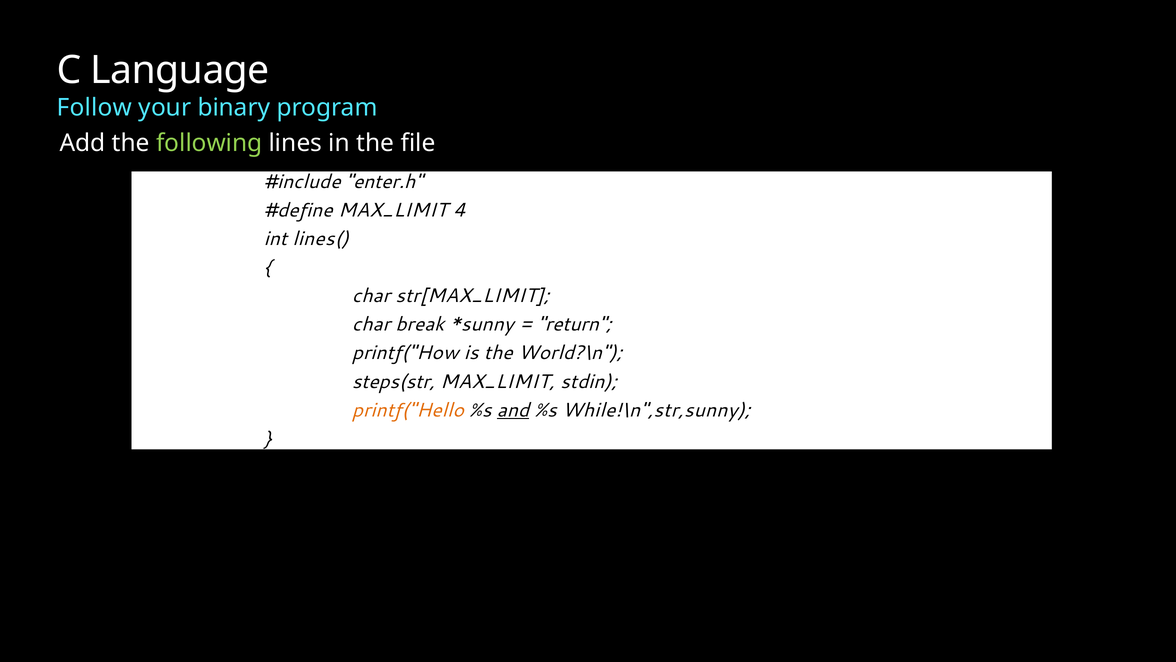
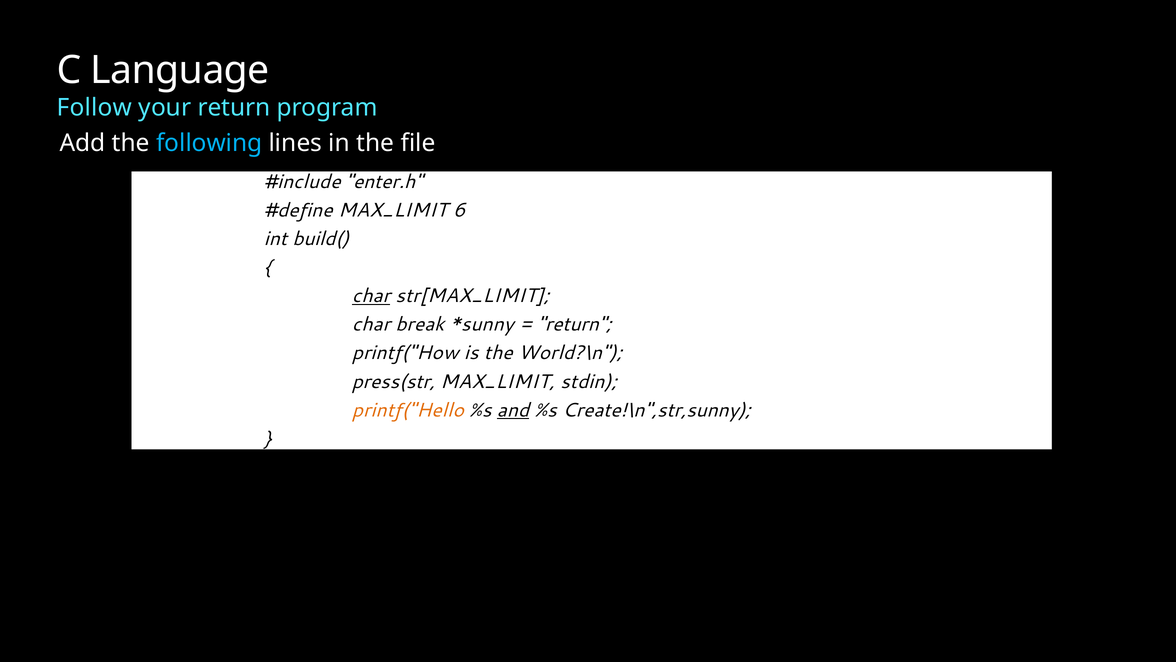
your binary: binary -> return
following colour: light green -> light blue
4: 4 -> 6
lines(: lines( -> build(
char at (371, 296) underline: none -> present
steps(str: steps(str -> press(str
While!\n",str,sunny: While!\n",str,sunny -> Create!\n",str,sunny
